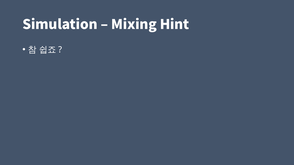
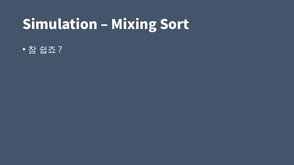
Hint: Hint -> Sort
